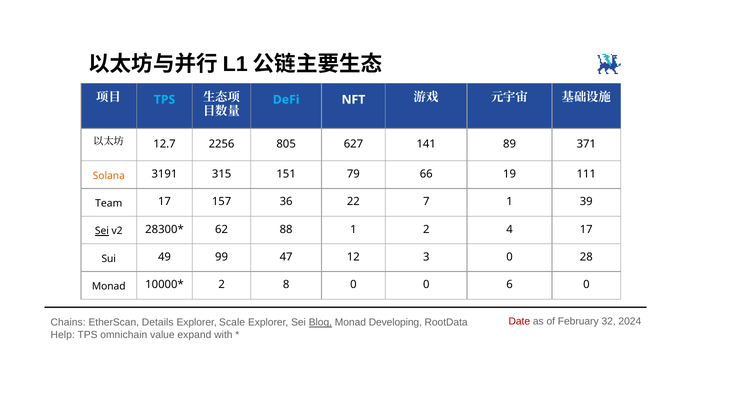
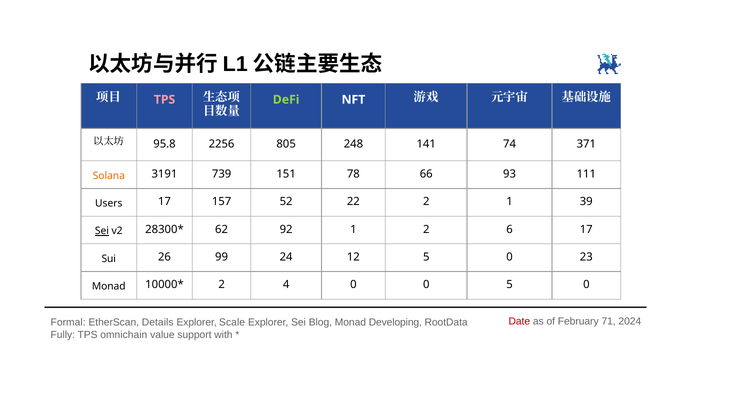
TPS at (165, 100) colour: light blue -> pink
DeFi colour: light blue -> light green
12.7: 12.7 -> 95.8
627: 627 -> 248
89: 89 -> 74
315: 315 -> 739
79: 79 -> 78
19: 19 -> 93
Team: Team -> Users
36: 36 -> 52
22 7: 7 -> 2
88: 88 -> 92
4: 4 -> 6
49: 49 -> 26
47: 47 -> 24
12 3: 3 -> 5
28: 28 -> 23
8: 8 -> 4
0 6: 6 -> 5
32: 32 -> 71
Chains: Chains -> Formal
Blog underline: present -> none
Help: Help -> Fully
expand: expand -> support
